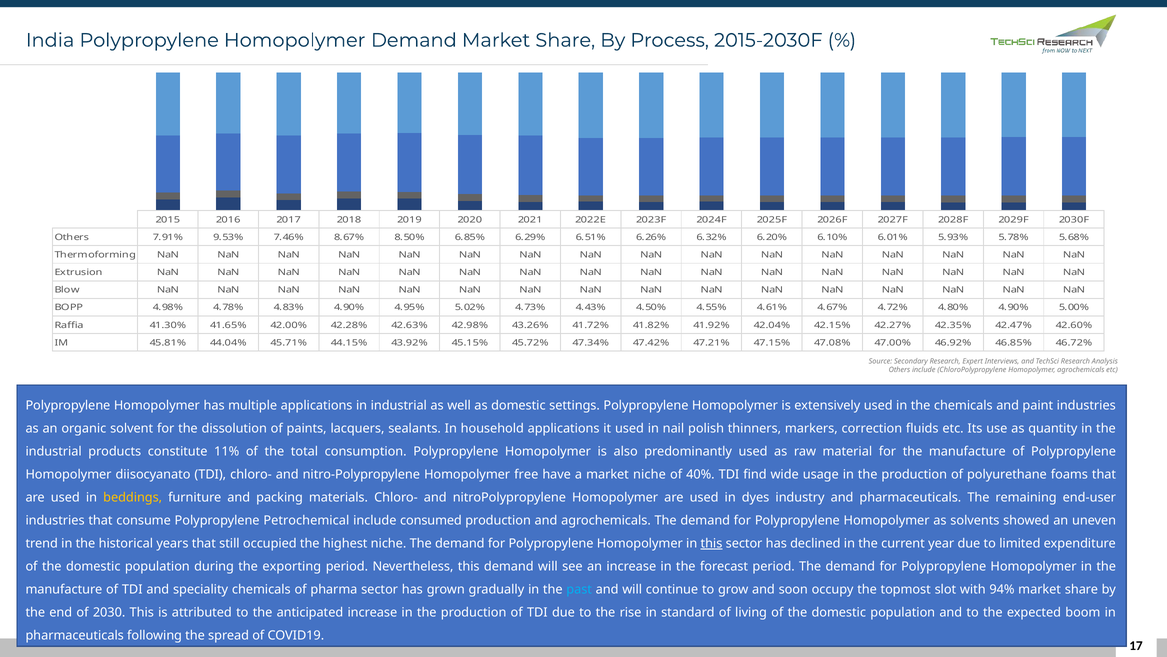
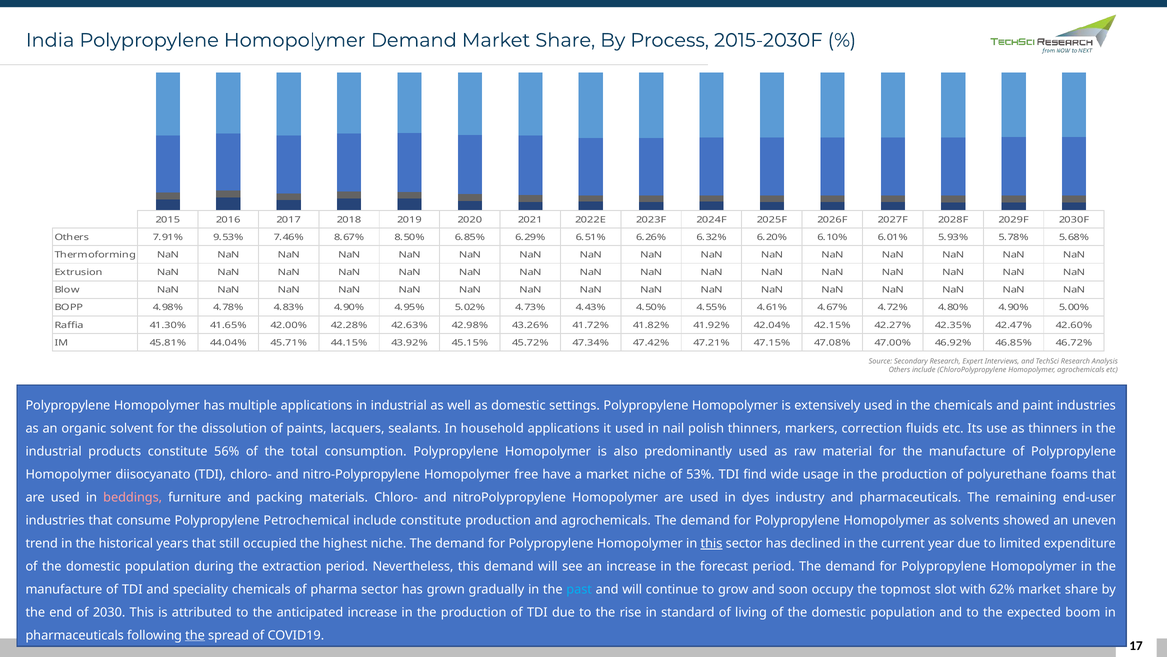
as quantity: quantity -> thinners
11%: 11% -> 56%
40%: 40% -> 53%
beddings colour: yellow -> pink
include consumed: consumed -> constitute
exporting: exporting -> extraction
94%: 94% -> 62%
the at (195, 635) underline: none -> present
